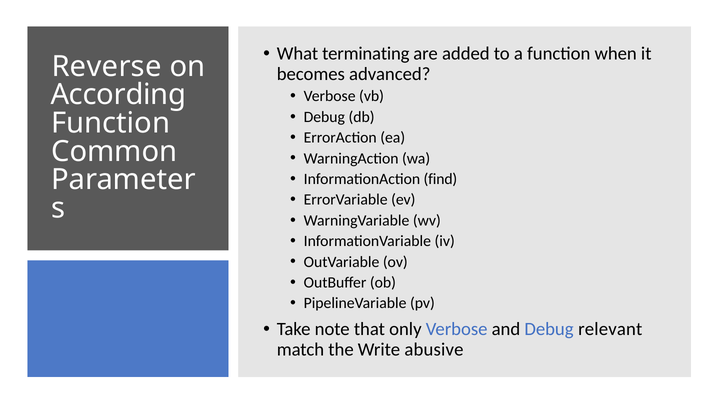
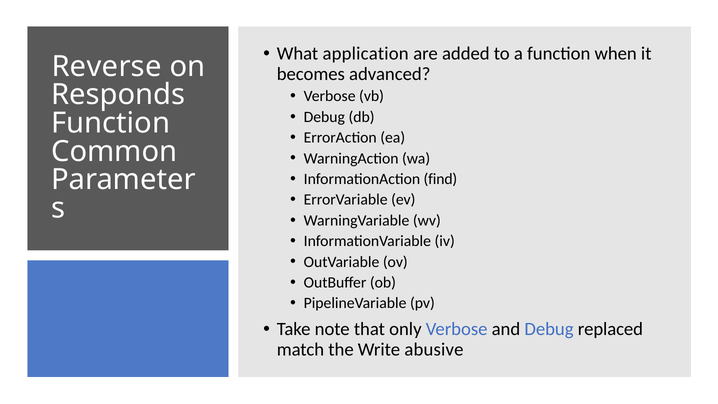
terminating: terminating -> application
According: According -> Responds
relevant: relevant -> replaced
